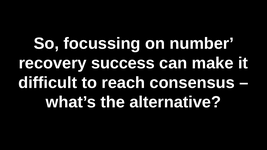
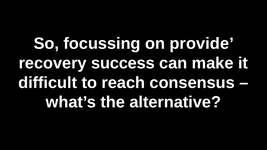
number: number -> provide
